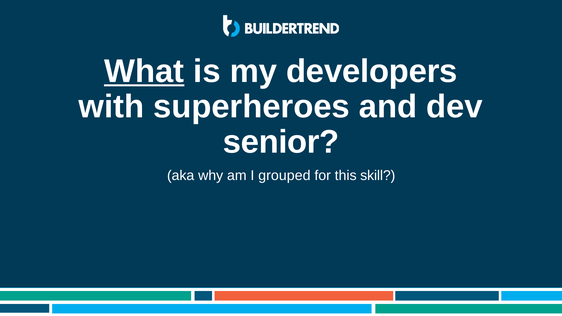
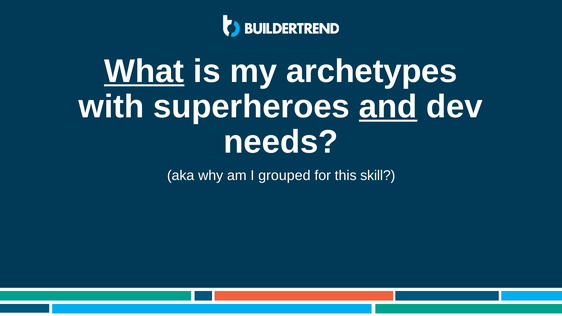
developers: developers -> archetypes
and underline: none -> present
senior: senior -> needs
